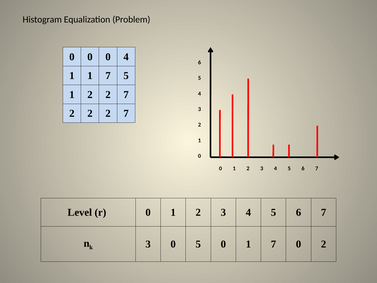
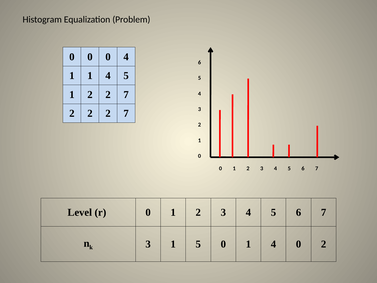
1 1 7: 7 -> 4
3 0: 0 -> 1
0 1 7: 7 -> 4
